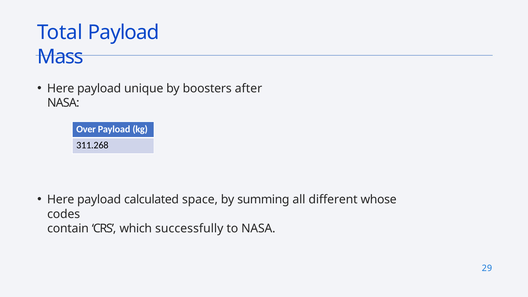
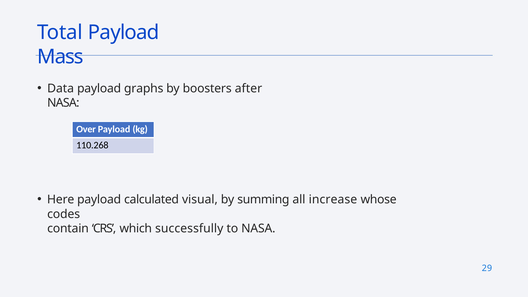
Here at (61, 88): Here -> Data
unique: unique -> graphs
311.268: 311.268 -> 110.268
space: space -> visual
different: different -> increase
